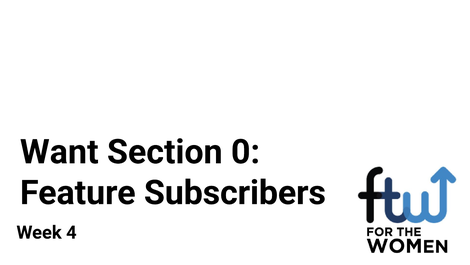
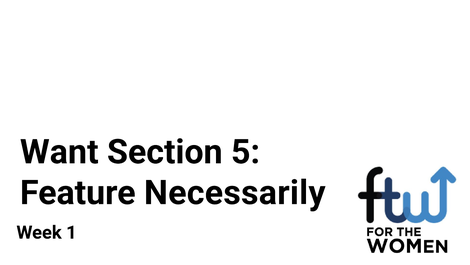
0: 0 -> 5
Subscribers: Subscribers -> Necessarily
4: 4 -> 1
